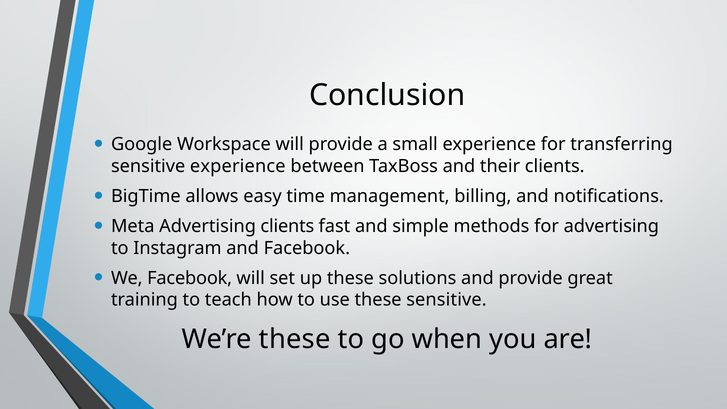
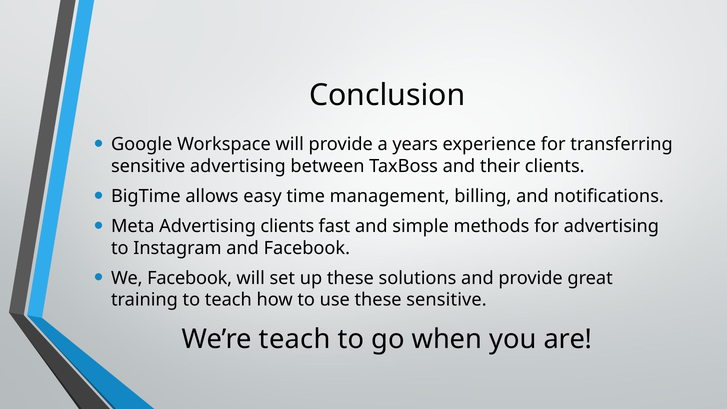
small: small -> years
sensitive experience: experience -> advertising
We’re these: these -> teach
